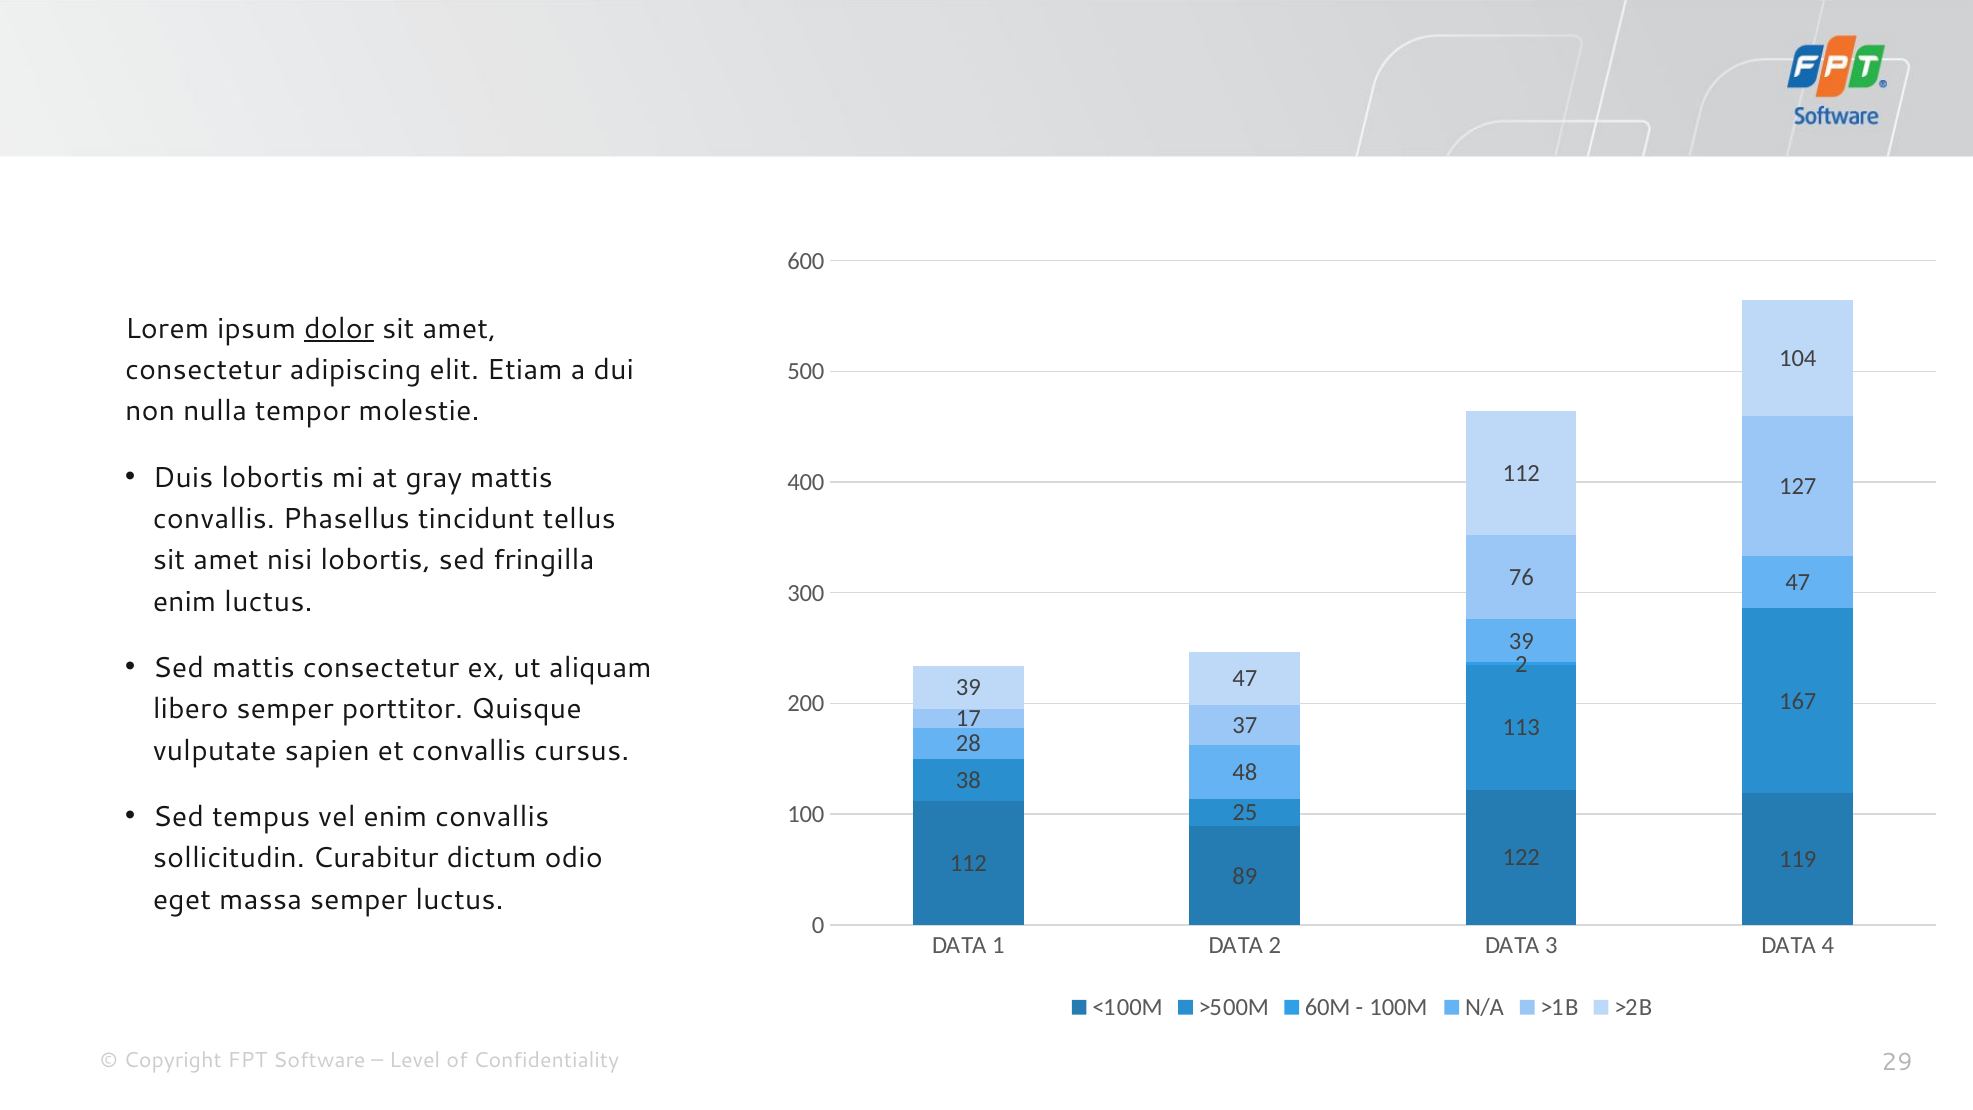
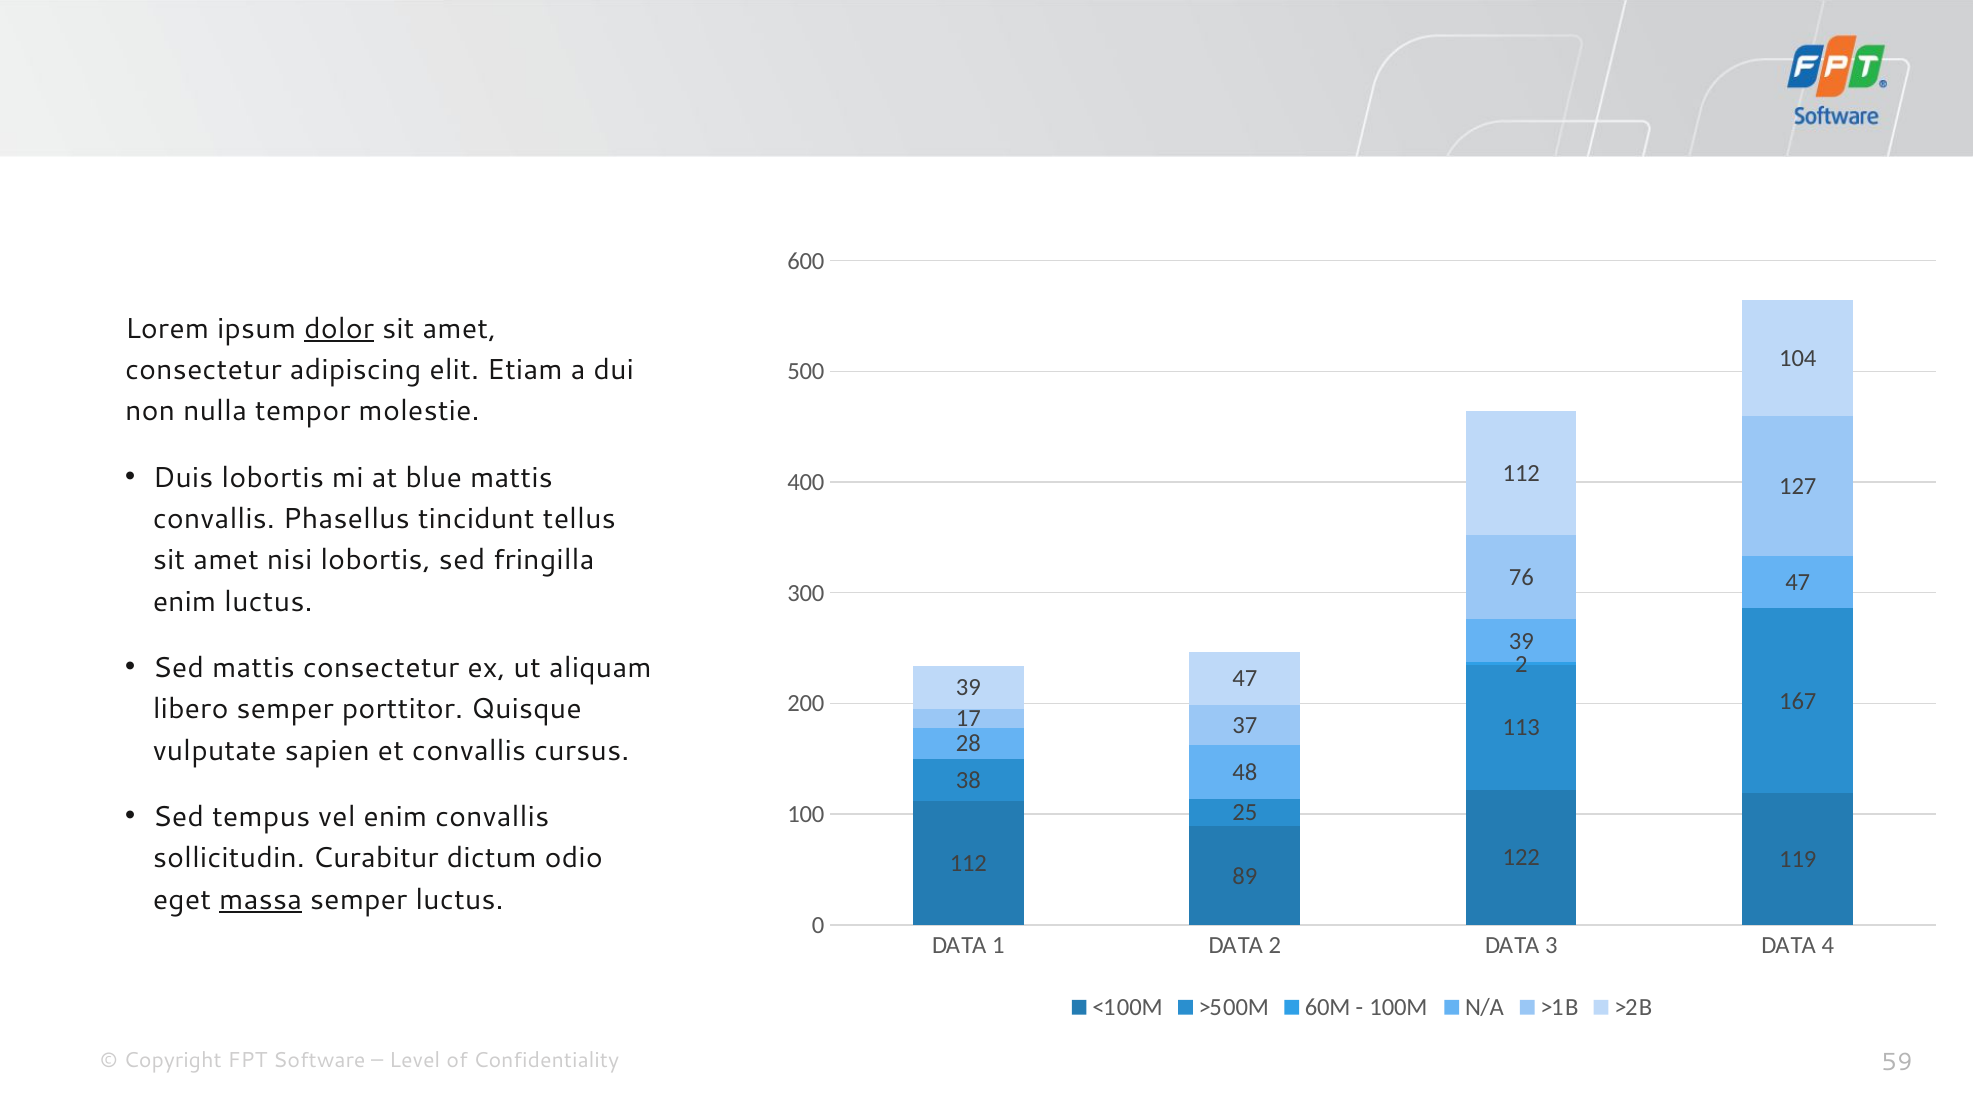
gray: gray -> blue
massa underline: none -> present
29: 29 -> 59
